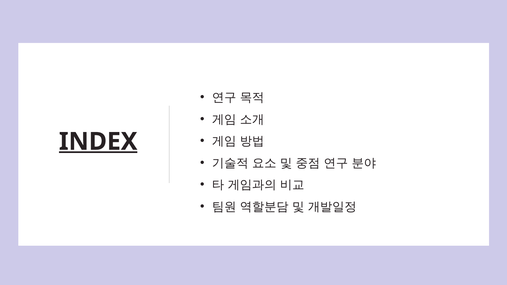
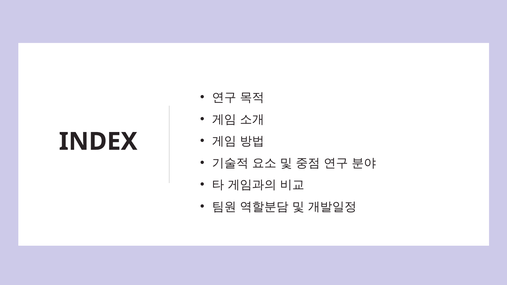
INDEX underline: present -> none
